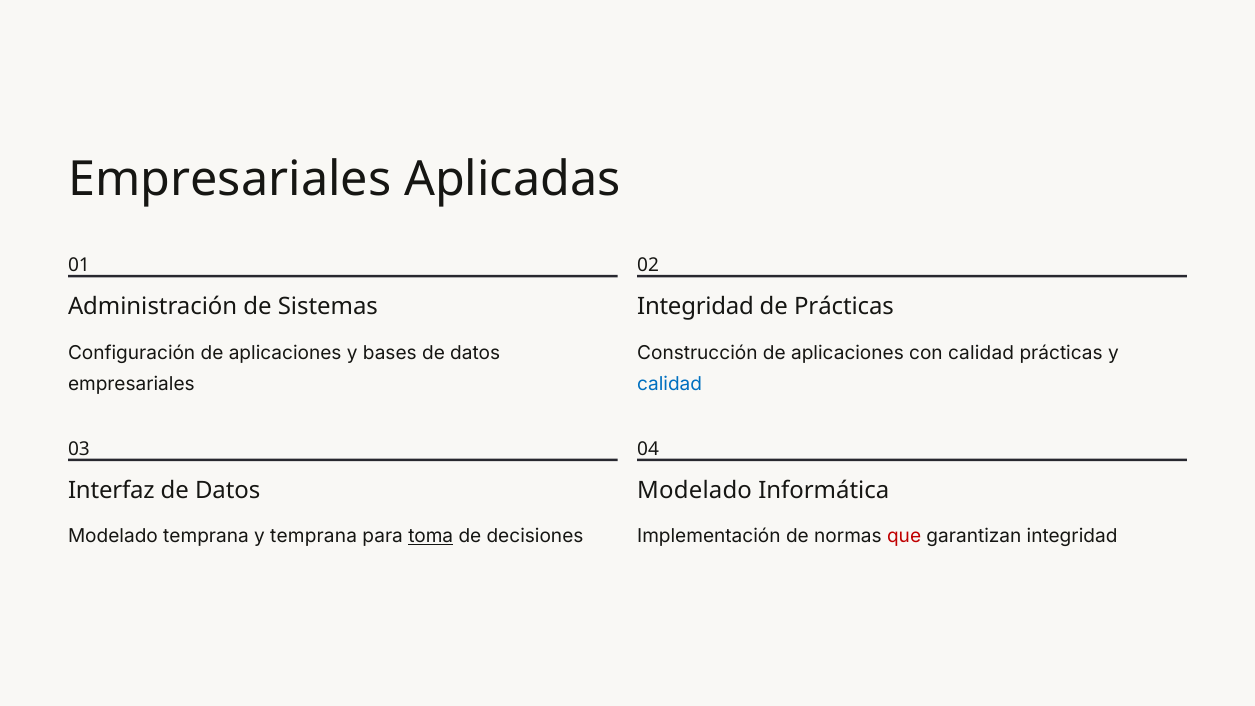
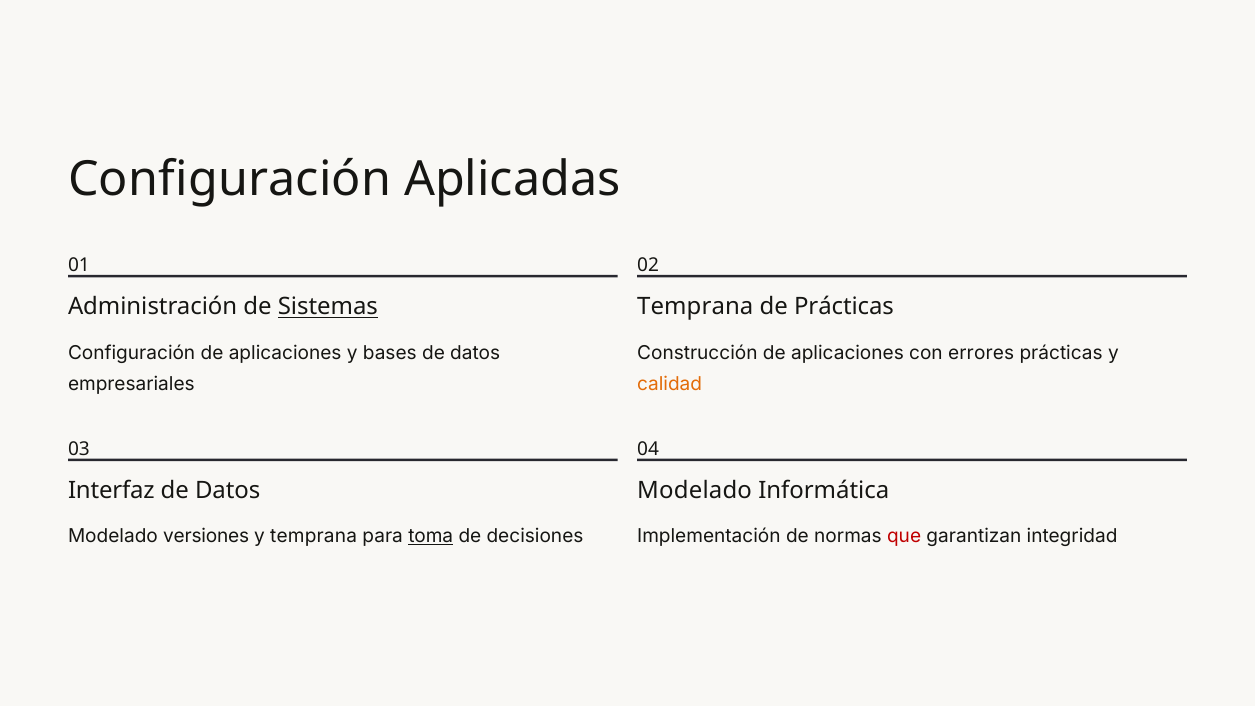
Empresariales at (230, 179): Empresariales -> Configuración
Sistemas underline: none -> present
Integridad at (695, 307): Integridad -> Temprana
con calidad: calidad -> errores
calidad at (670, 384) colour: blue -> orange
Modelado temprana: temprana -> versiones
